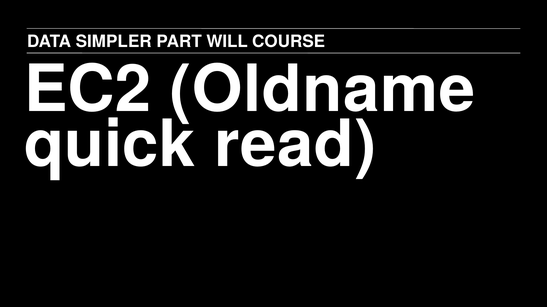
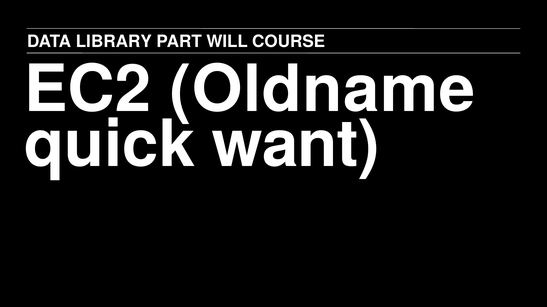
SIMPLER: SIMPLER -> LIBRARY
read: read -> want
